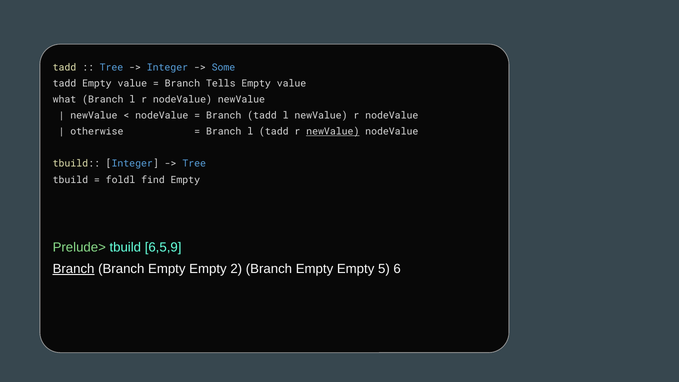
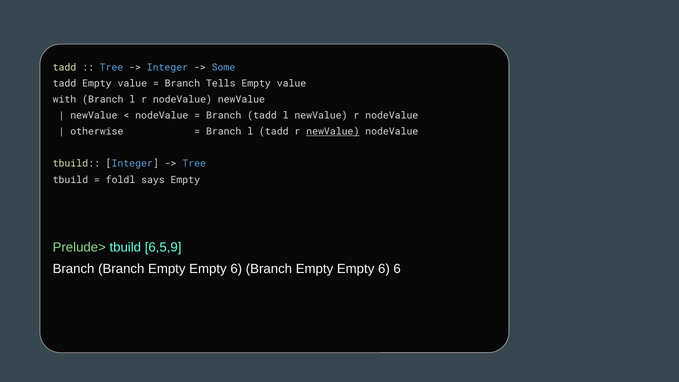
what: what -> with
find: find -> says
Branch at (74, 269) underline: present -> none
2 at (236, 269): 2 -> 6
5 at (384, 269): 5 -> 6
